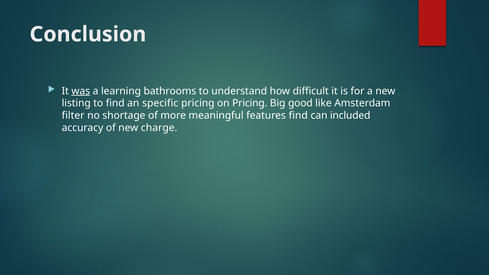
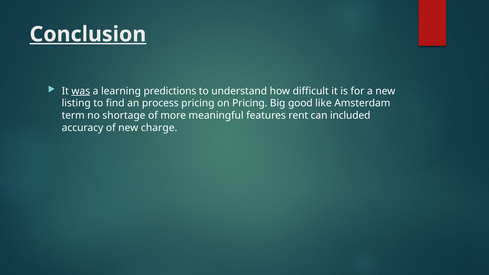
Conclusion underline: none -> present
bathrooms: bathrooms -> predictions
specific: specific -> process
filter: filter -> term
features find: find -> rent
